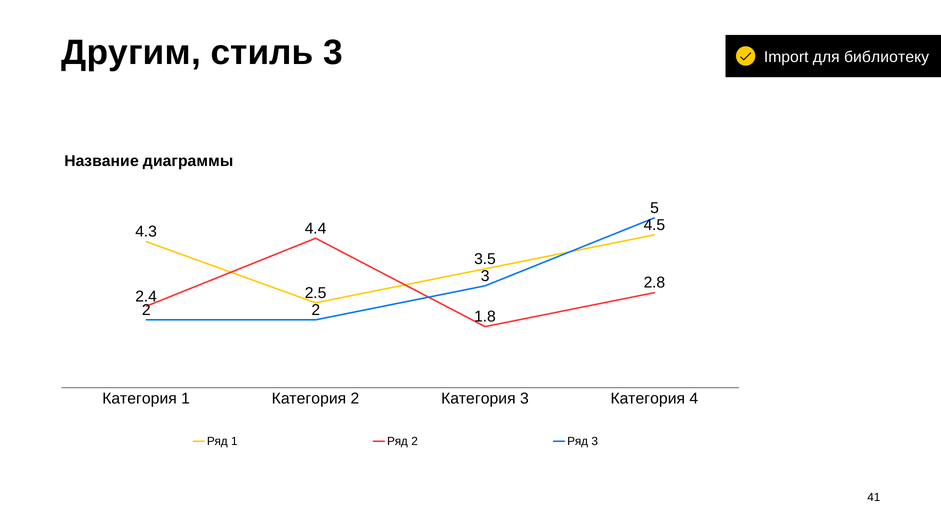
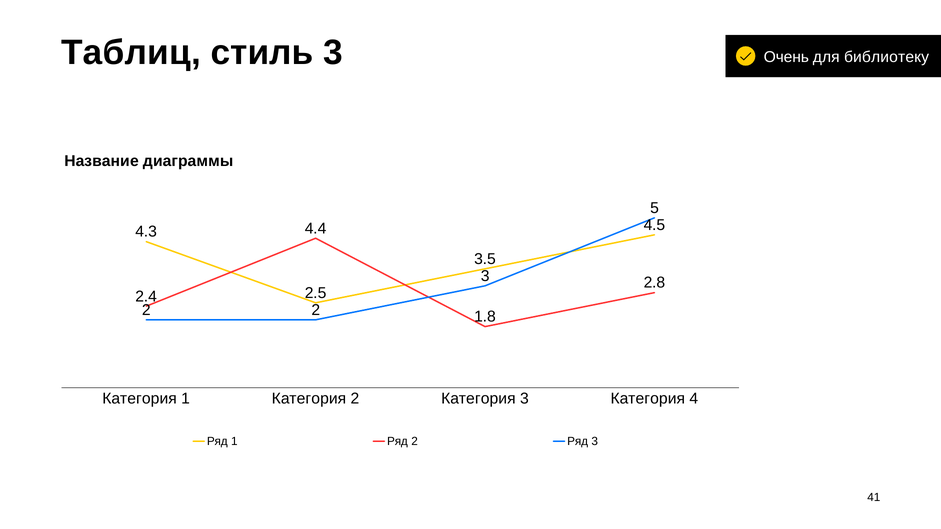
Другим: Другим -> Таблиц
Import: Import -> Очень
